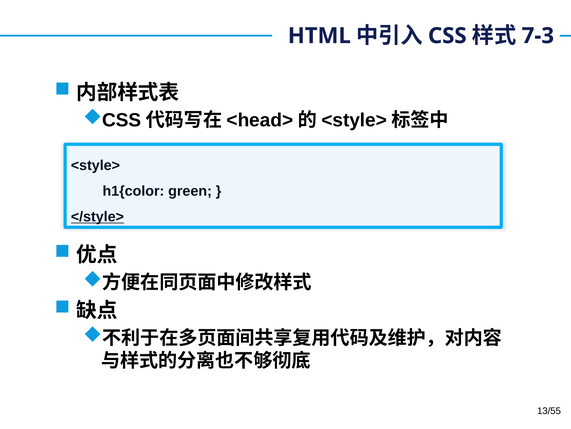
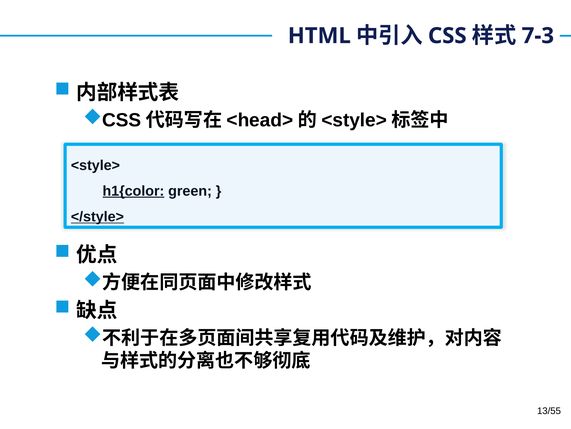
h1{color underline: none -> present
